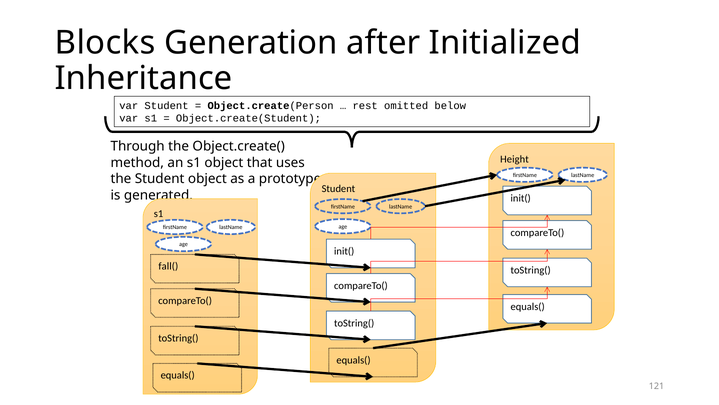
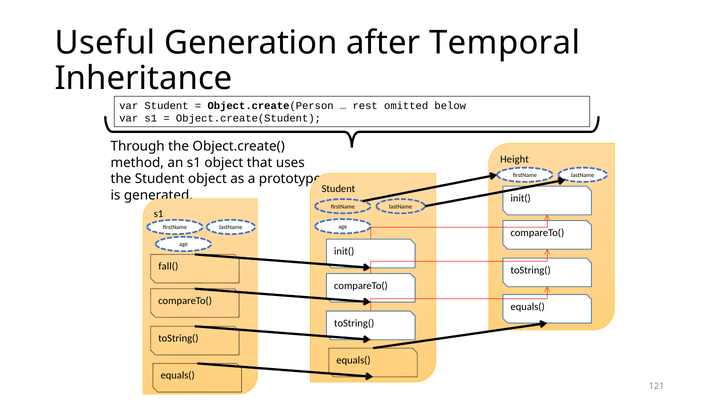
Blocks: Blocks -> Useful
Initialized: Initialized -> Temporal
